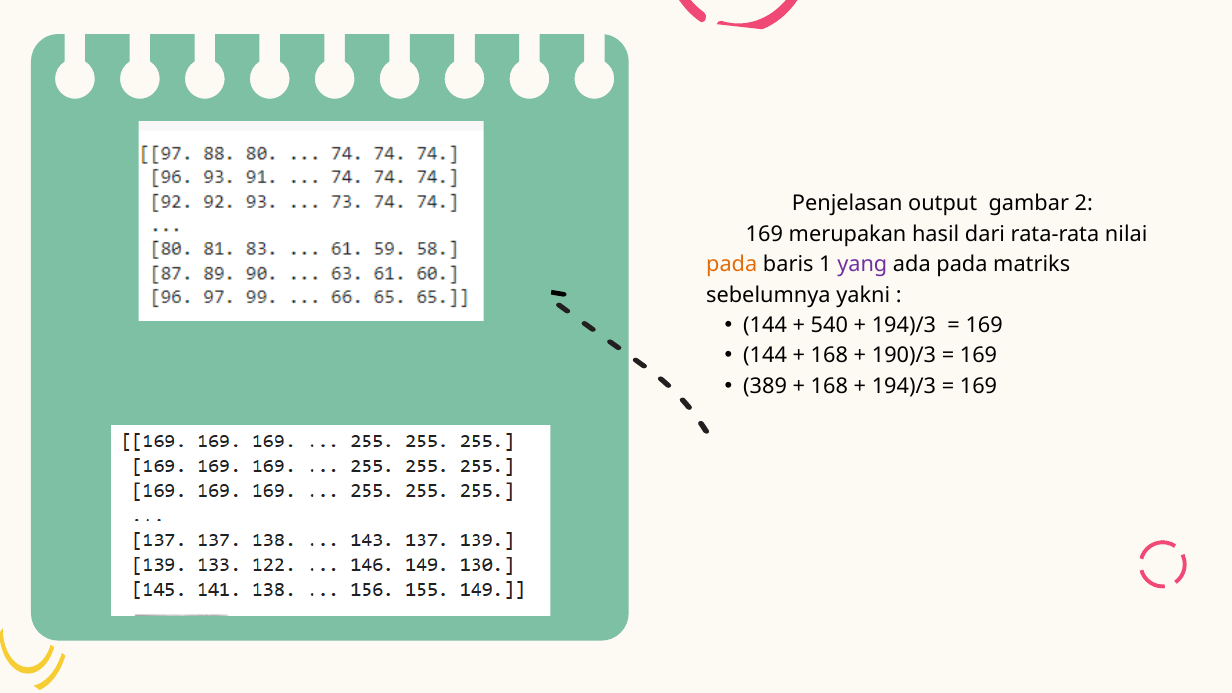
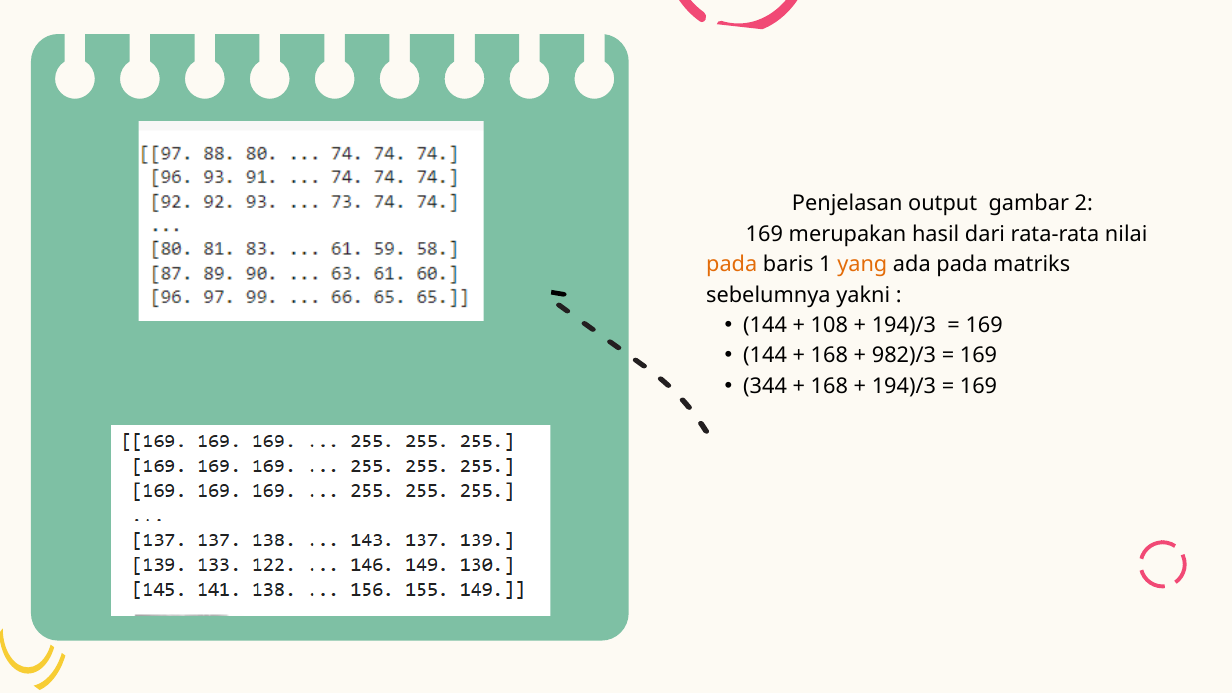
yang colour: purple -> orange
540: 540 -> 108
190)/3: 190)/3 -> 982)/3
389: 389 -> 344
